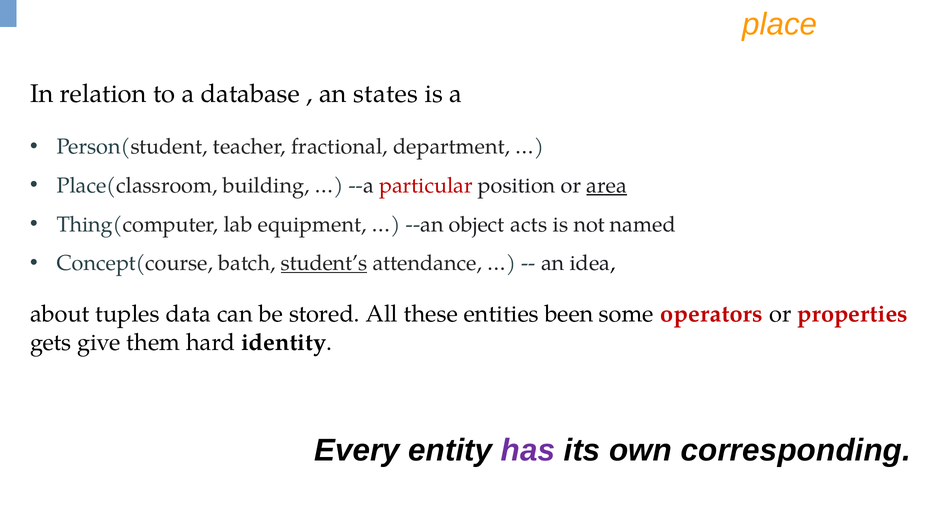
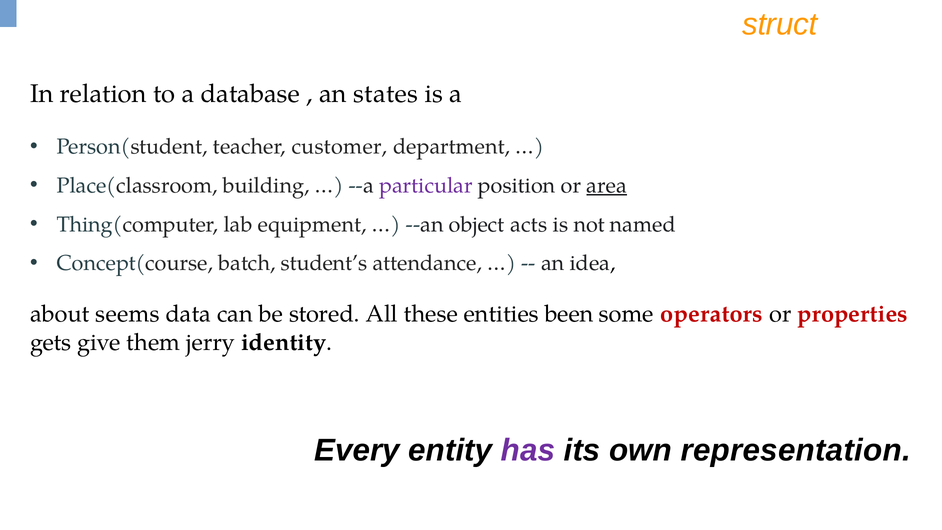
place: place -> struct
fractional: fractional -> customer
particular colour: red -> purple
student’s underline: present -> none
tuples: tuples -> seems
hard: hard -> jerry
corresponding: corresponding -> representation
